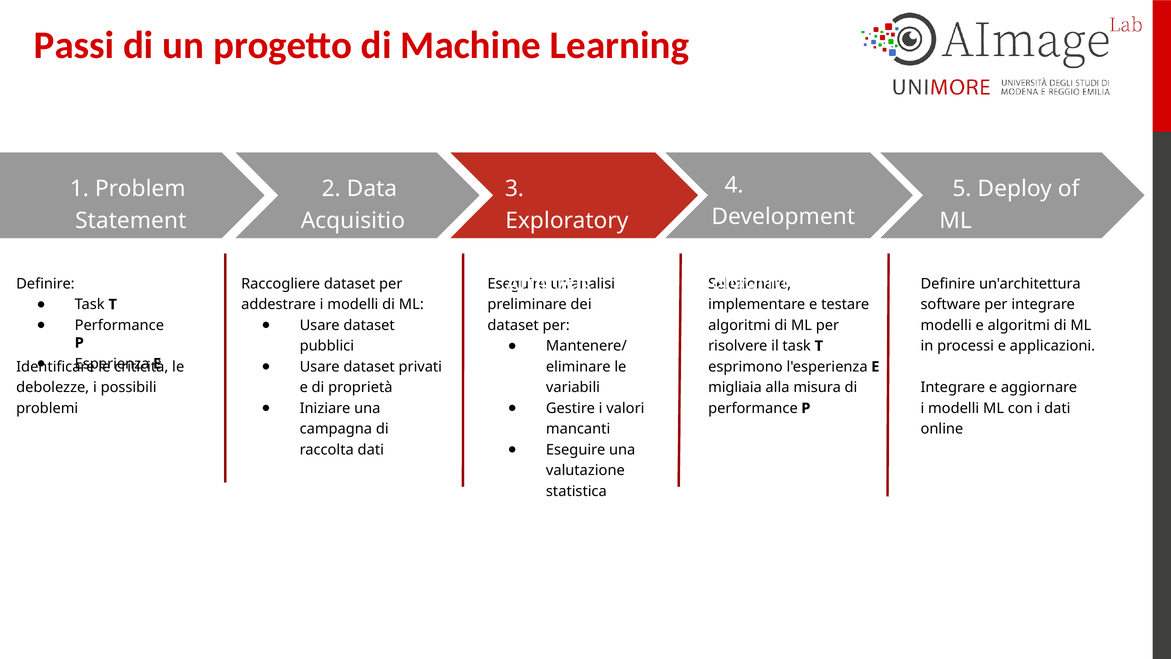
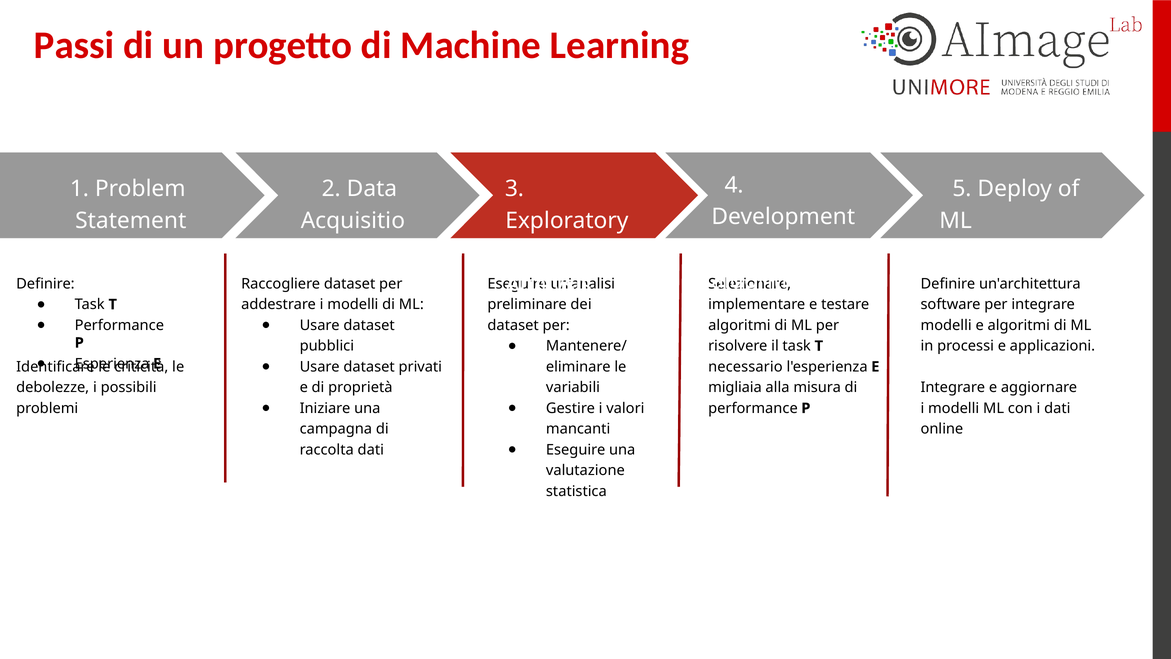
esprimono: esprimono -> necessario
